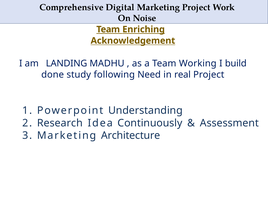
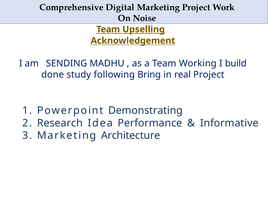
Enriching: Enriching -> Upselling
LANDING: LANDING -> SENDING
Need: Need -> Bring
Understanding: Understanding -> Demonstrating
Continuously: Continuously -> Performance
Assessment: Assessment -> Informative
